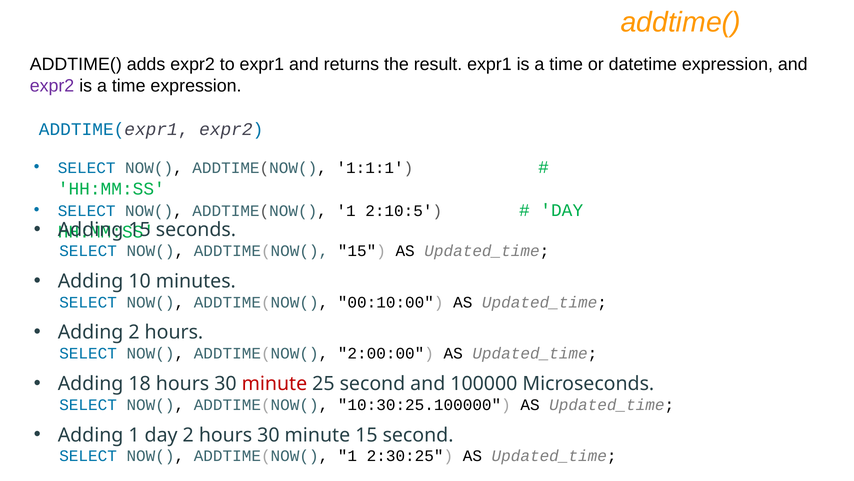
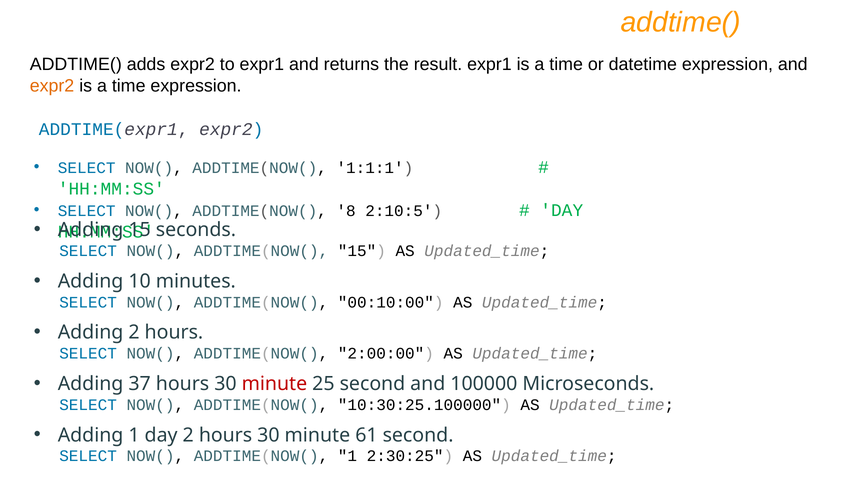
expr2 at (52, 86) colour: purple -> orange
1 at (346, 211): 1 -> 8
18: 18 -> 37
minute 15: 15 -> 61
